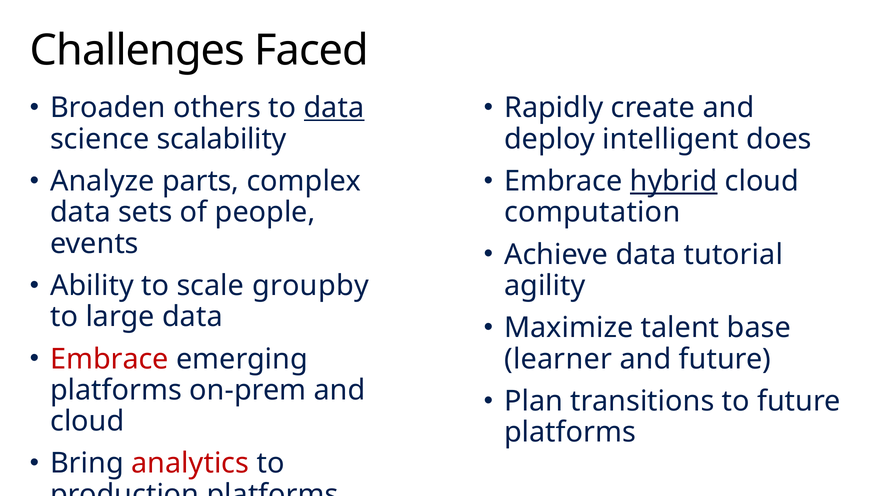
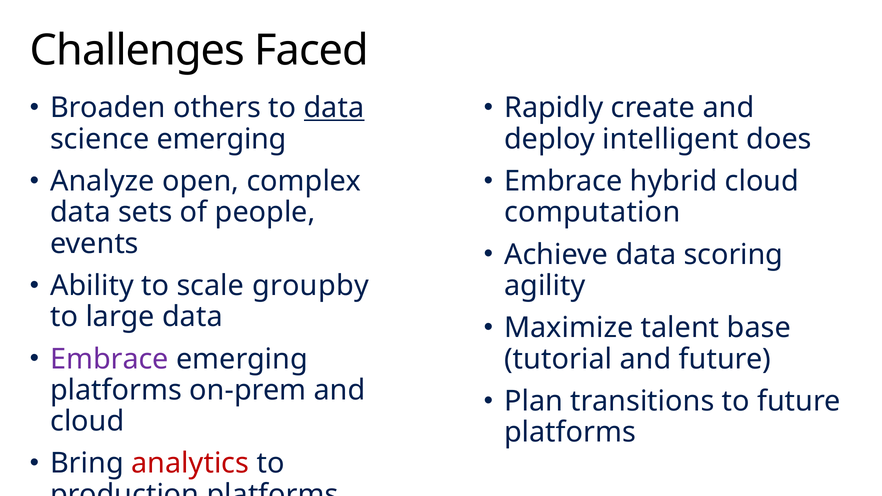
science scalability: scalability -> emerging
parts: parts -> open
hybrid underline: present -> none
tutorial: tutorial -> scoring
Embrace at (109, 359) colour: red -> purple
learner: learner -> tutorial
